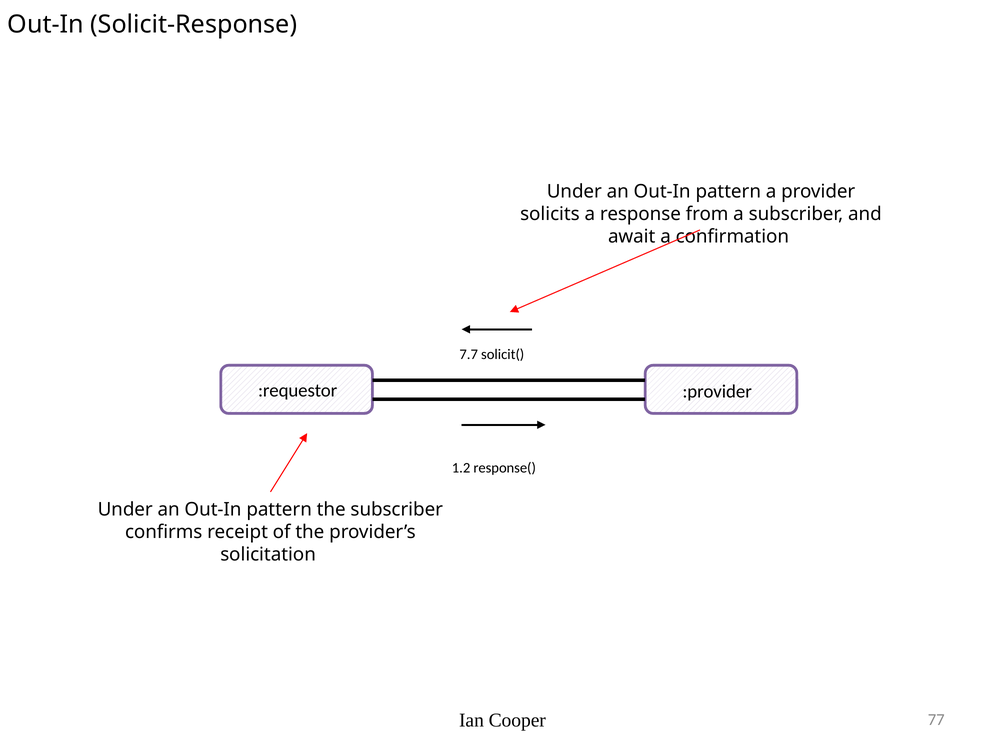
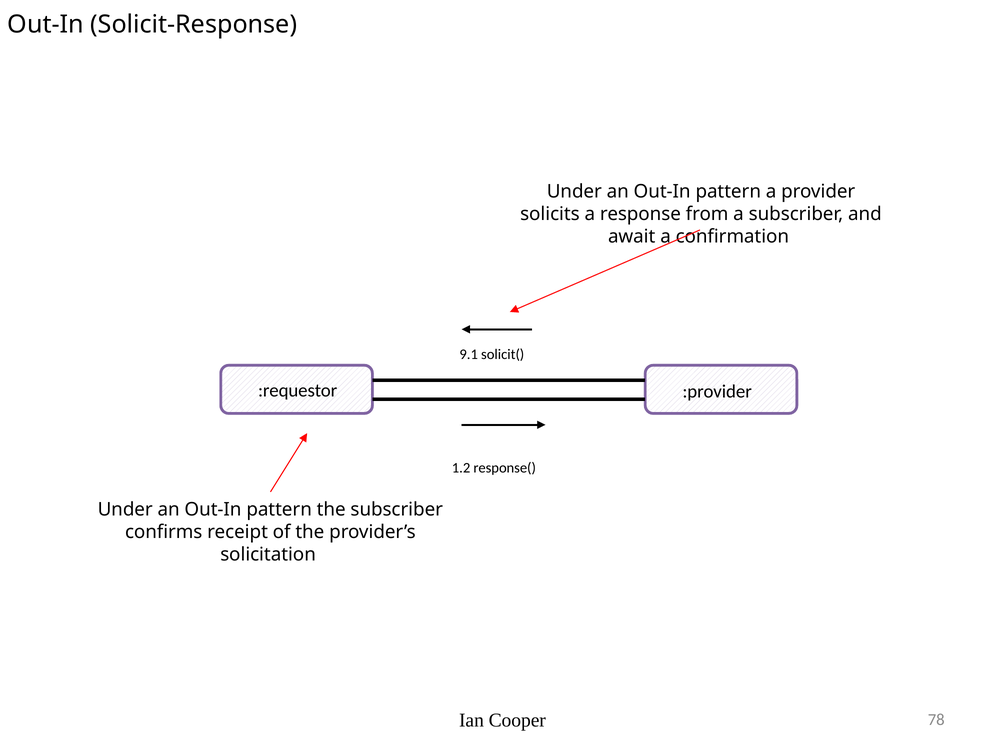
7.7: 7.7 -> 9.1
77: 77 -> 78
